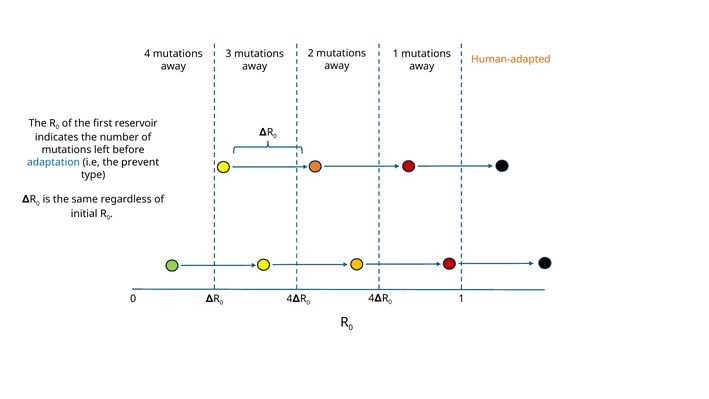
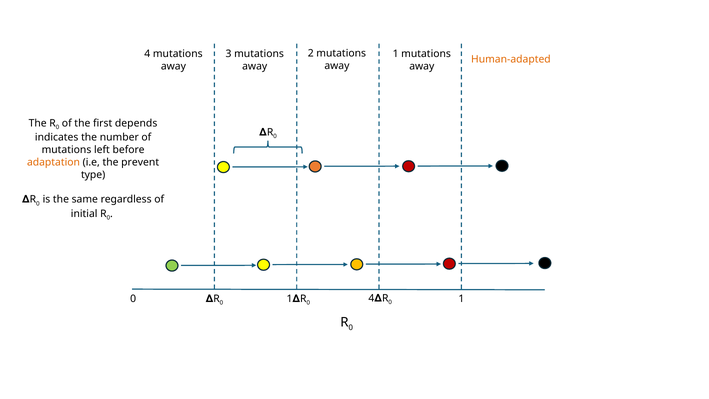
reservoir: reservoir -> depends
adaptation colour: blue -> orange
4 at (289, 299): 4 -> 1
